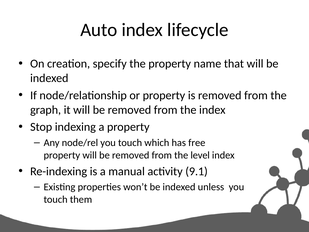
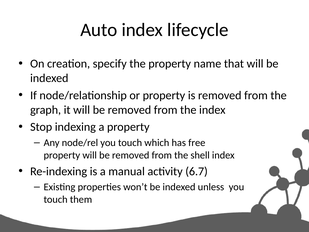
level: level -> shell
9.1: 9.1 -> 6.7
